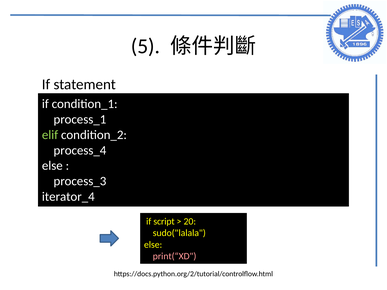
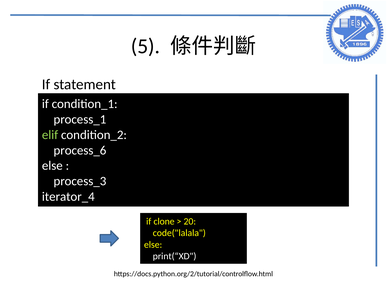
process_4: process_4 -> process_6
script: script -> clone
sudo("lalala: sudo("lalala -> code("lalala
print(“XD colour: pink -> white
